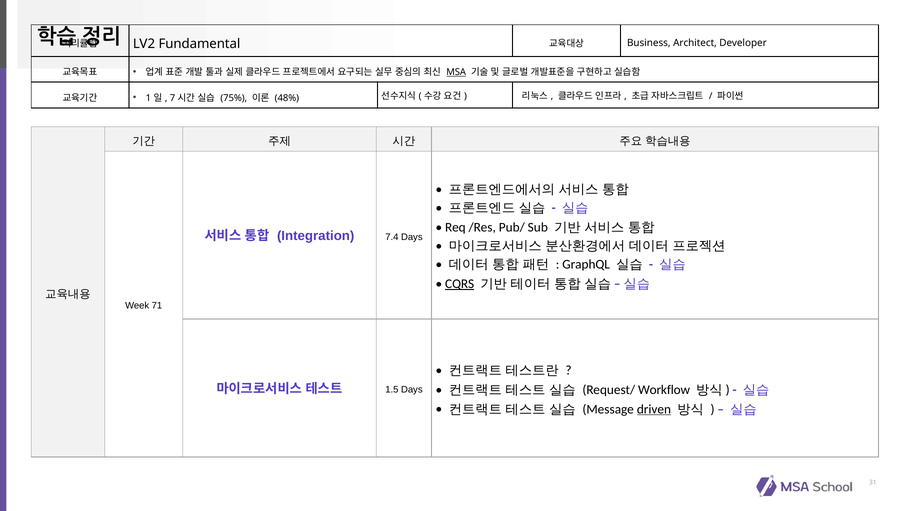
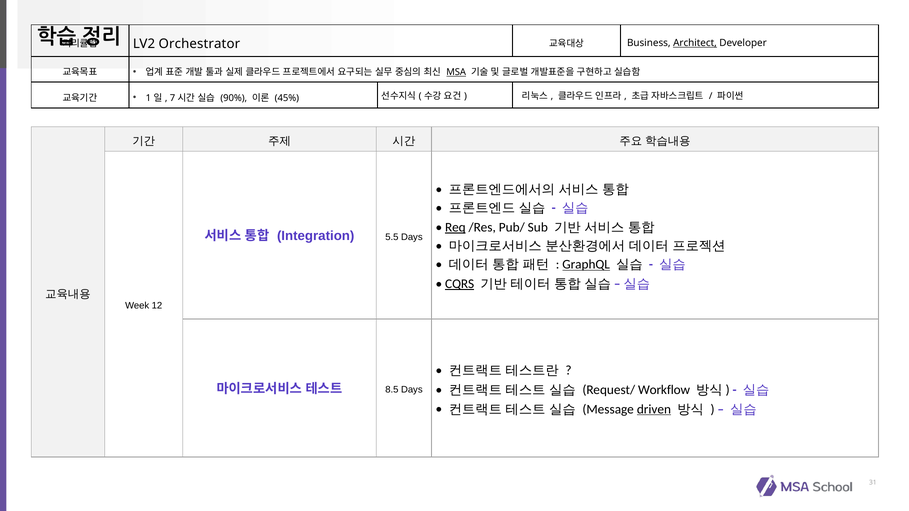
Fundamental: Fundamental -> Orchestrator
Architect underline: none -> present
75%: 75% -> 90%
48%: 48% -> 45%
Req underline: none -> present
7.4: 7.4 -> 5.5
GraphQL underline: none -> present
71: 71 -> 12
1.5: 1.5 -> 8.5
